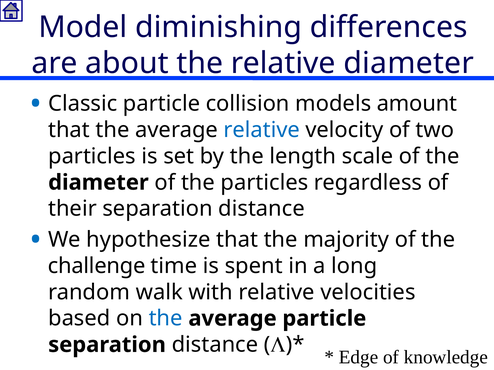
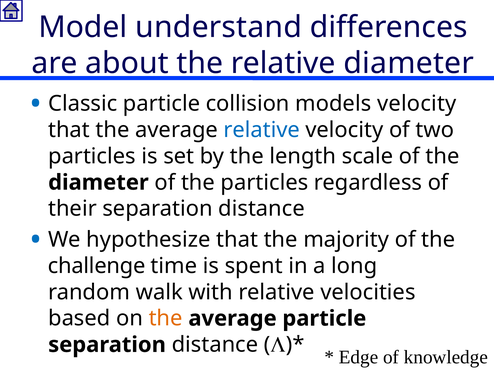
diminishing: diminishing -> understand
models amount: amount -> velocity
the at (166, 319) colour: blue -> orange
